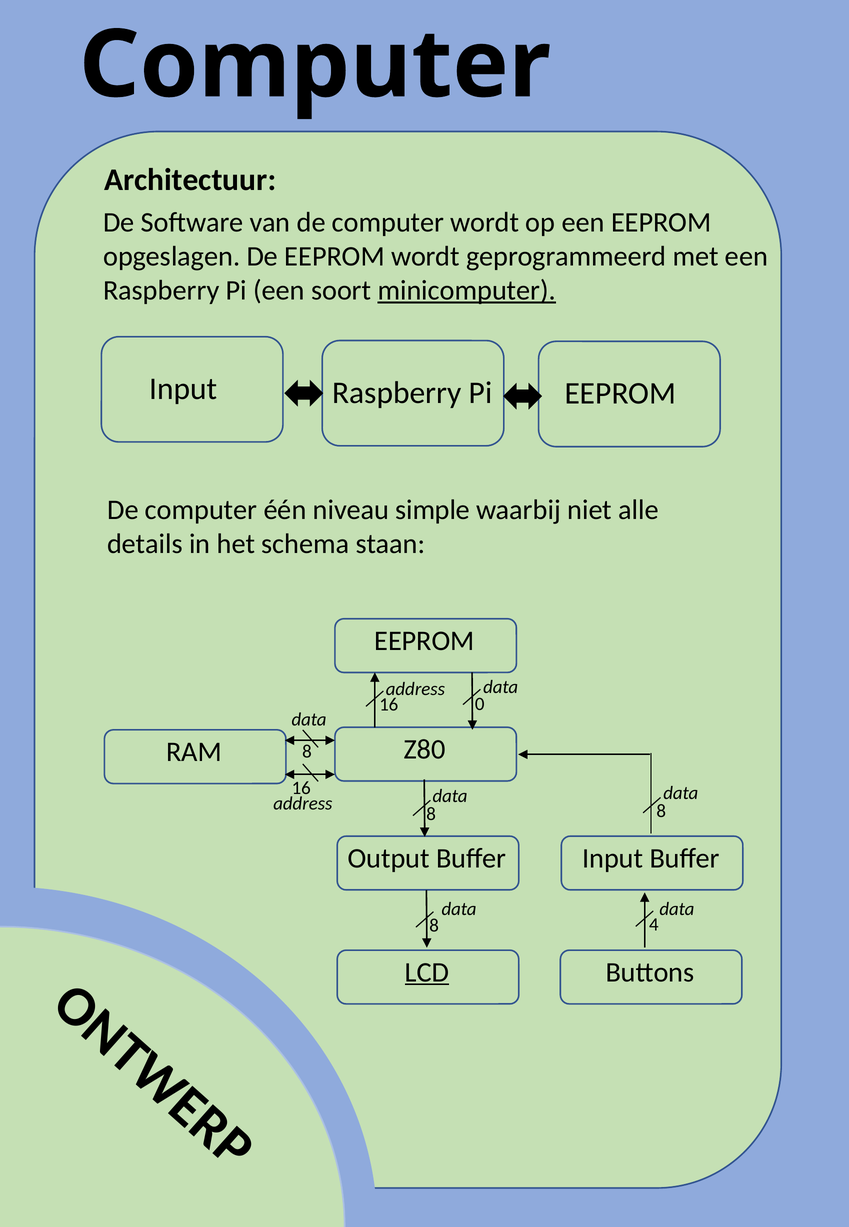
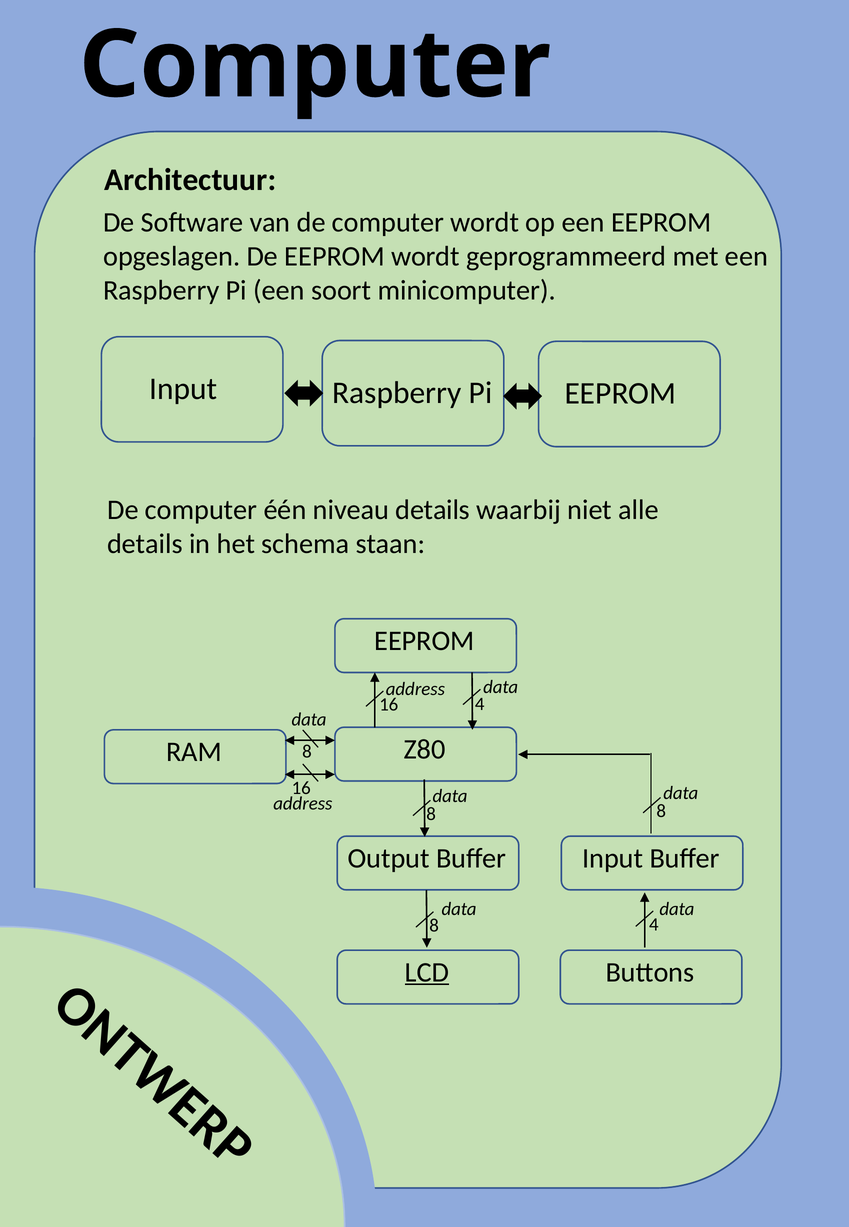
minicomputer underline: present -> none
niveau simple: simple -> details
16 0: 0 -> 4
